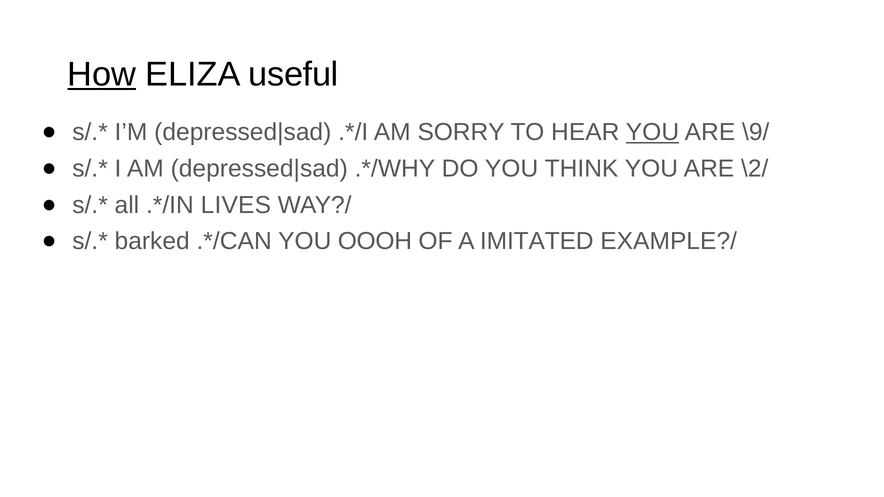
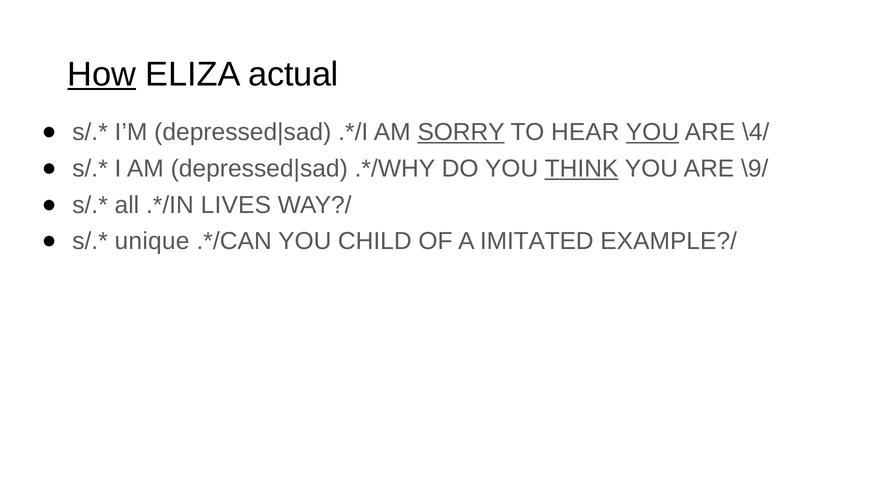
useful: useful -> actual
SORRY underline: none -> present
\9/: \9/ -> \4/
THINK underline: none -> present
\2/: \2/ -> \9/
barked: barked -> unique
OOOH: OOOH -> CHILD
